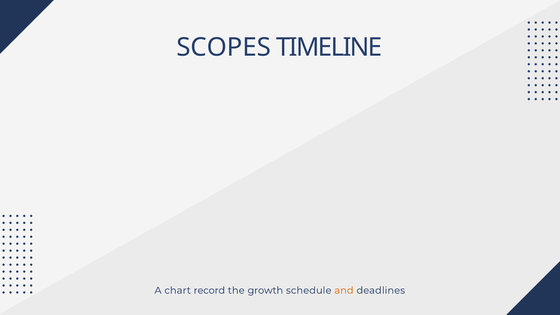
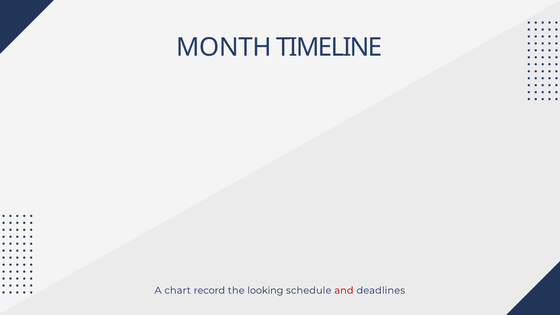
SCOPES: SCOPES -> MONTH
growth: growth -> looking
and colour: orange -> red
